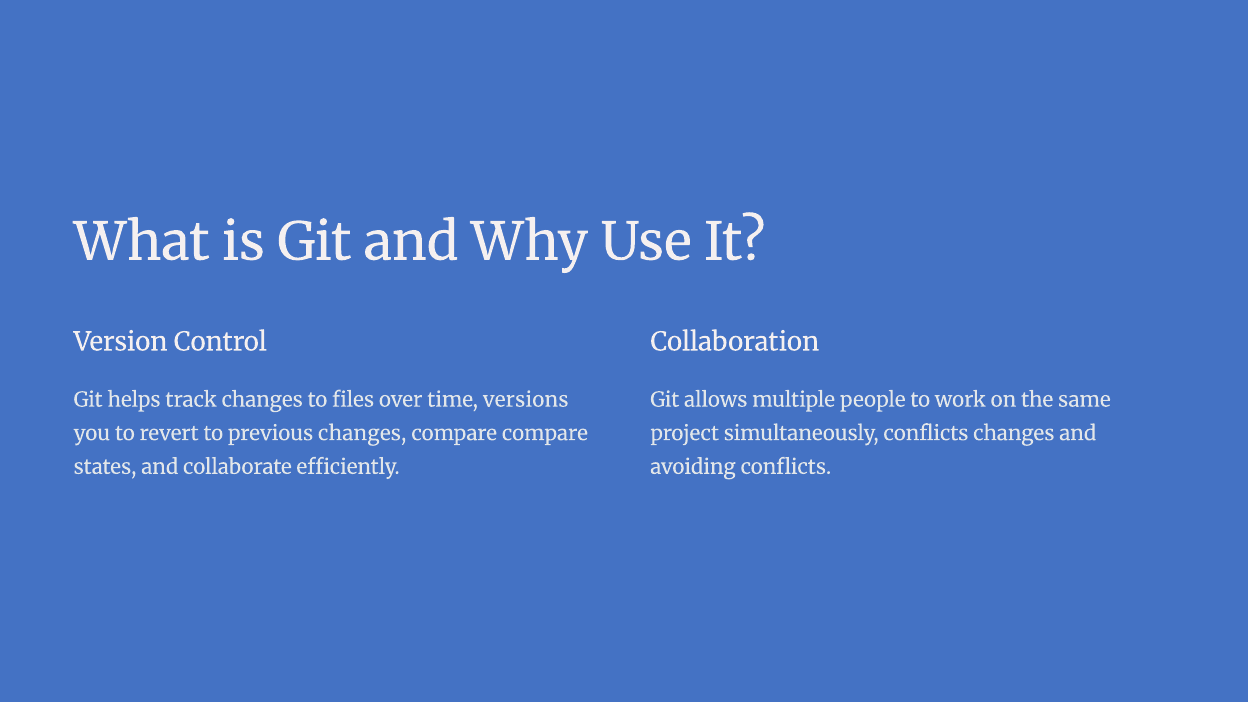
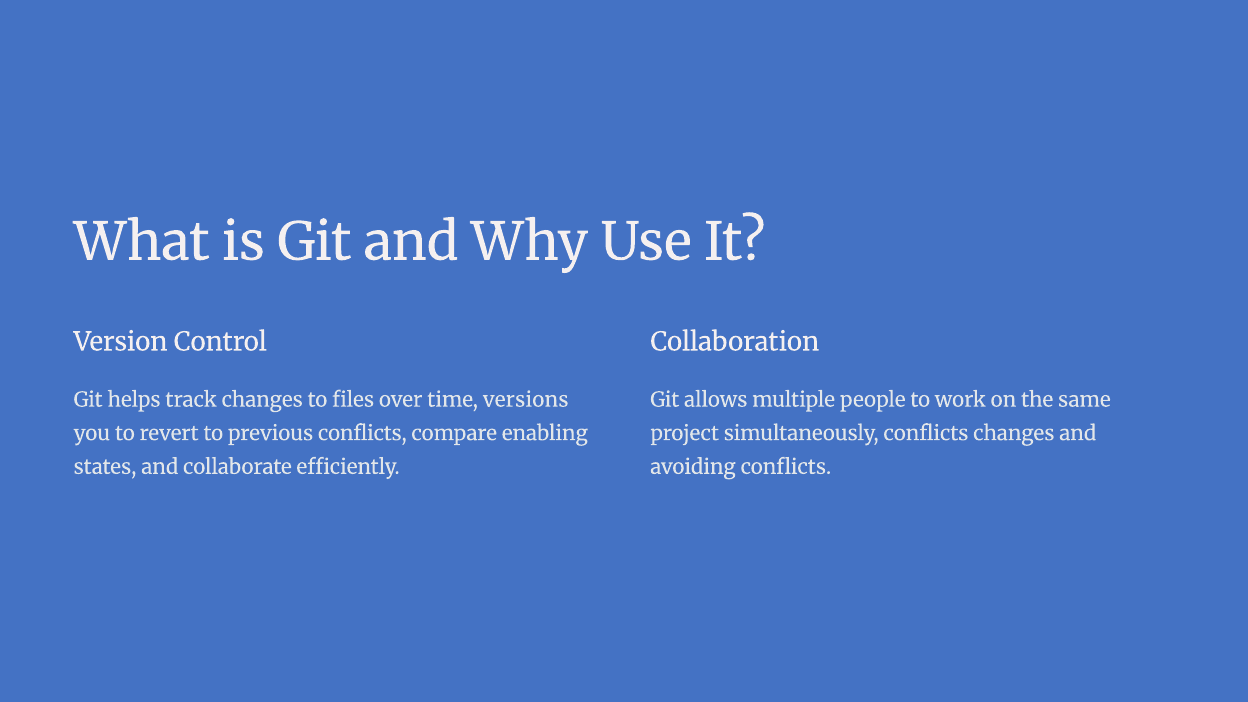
previous changes: changes -> conflicts
compare compare: compare -> enabling
